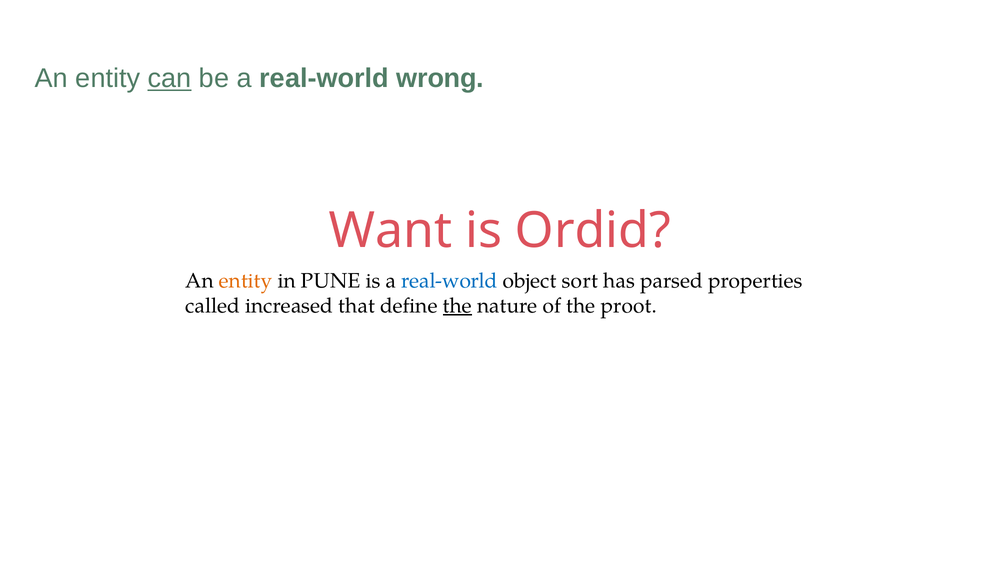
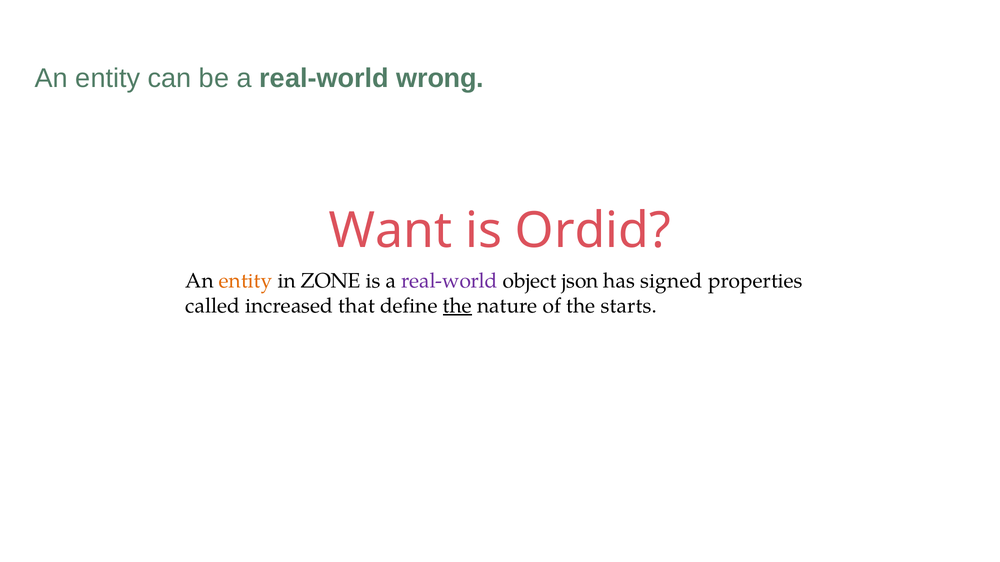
can underline: present -> none
PUNE: PUNE -> ZONE
real-world at (449, 281) colour: blue -> purple
sort: sort -> json
parsed: parsed -> signed
proot: proot -> starts
